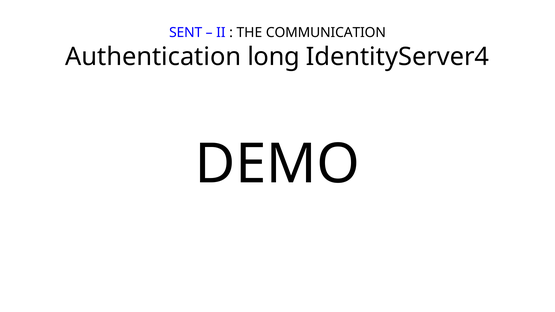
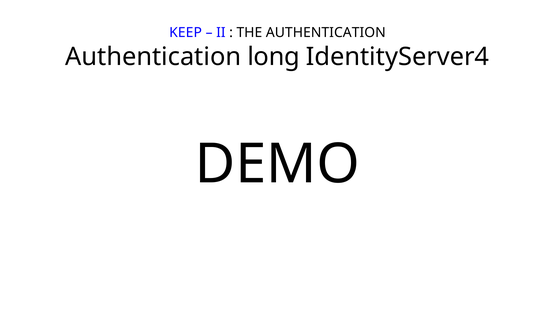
SENT: SENT -> KEEP
THE COMMUNICATION: COMMUNICATION -> AUTHENTICATION
